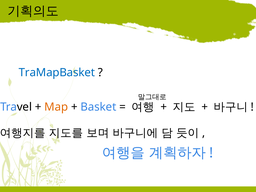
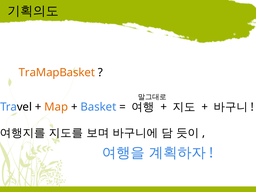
TraMapBasket colour: blue -> orange
